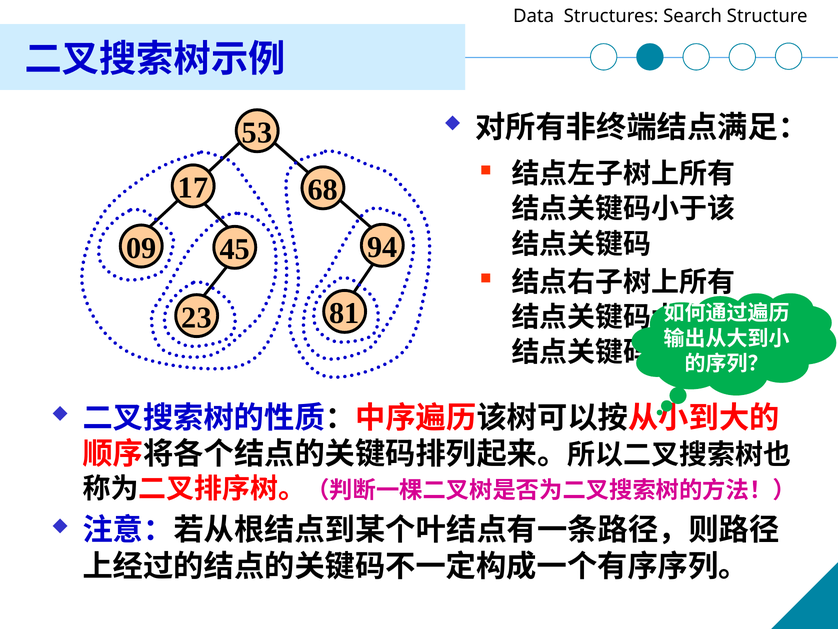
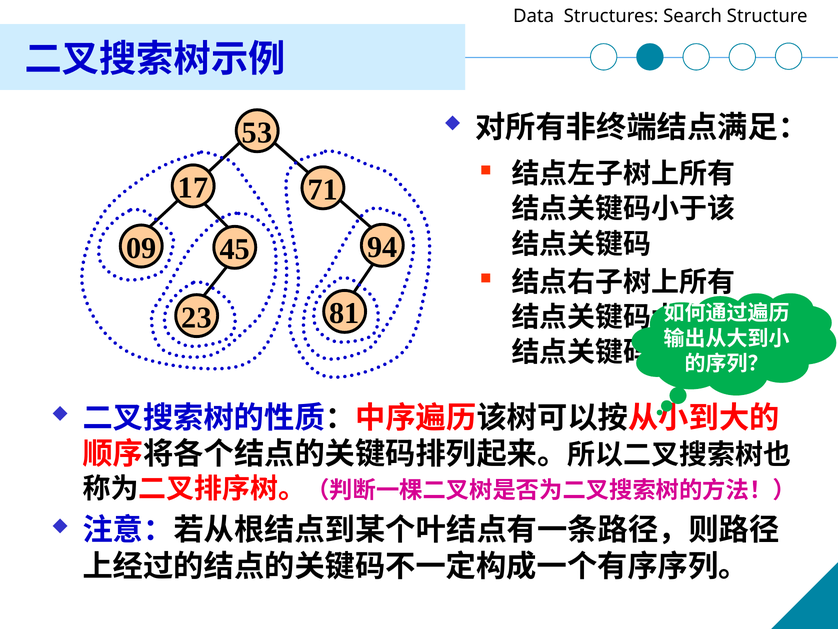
68: 68 -> 71
